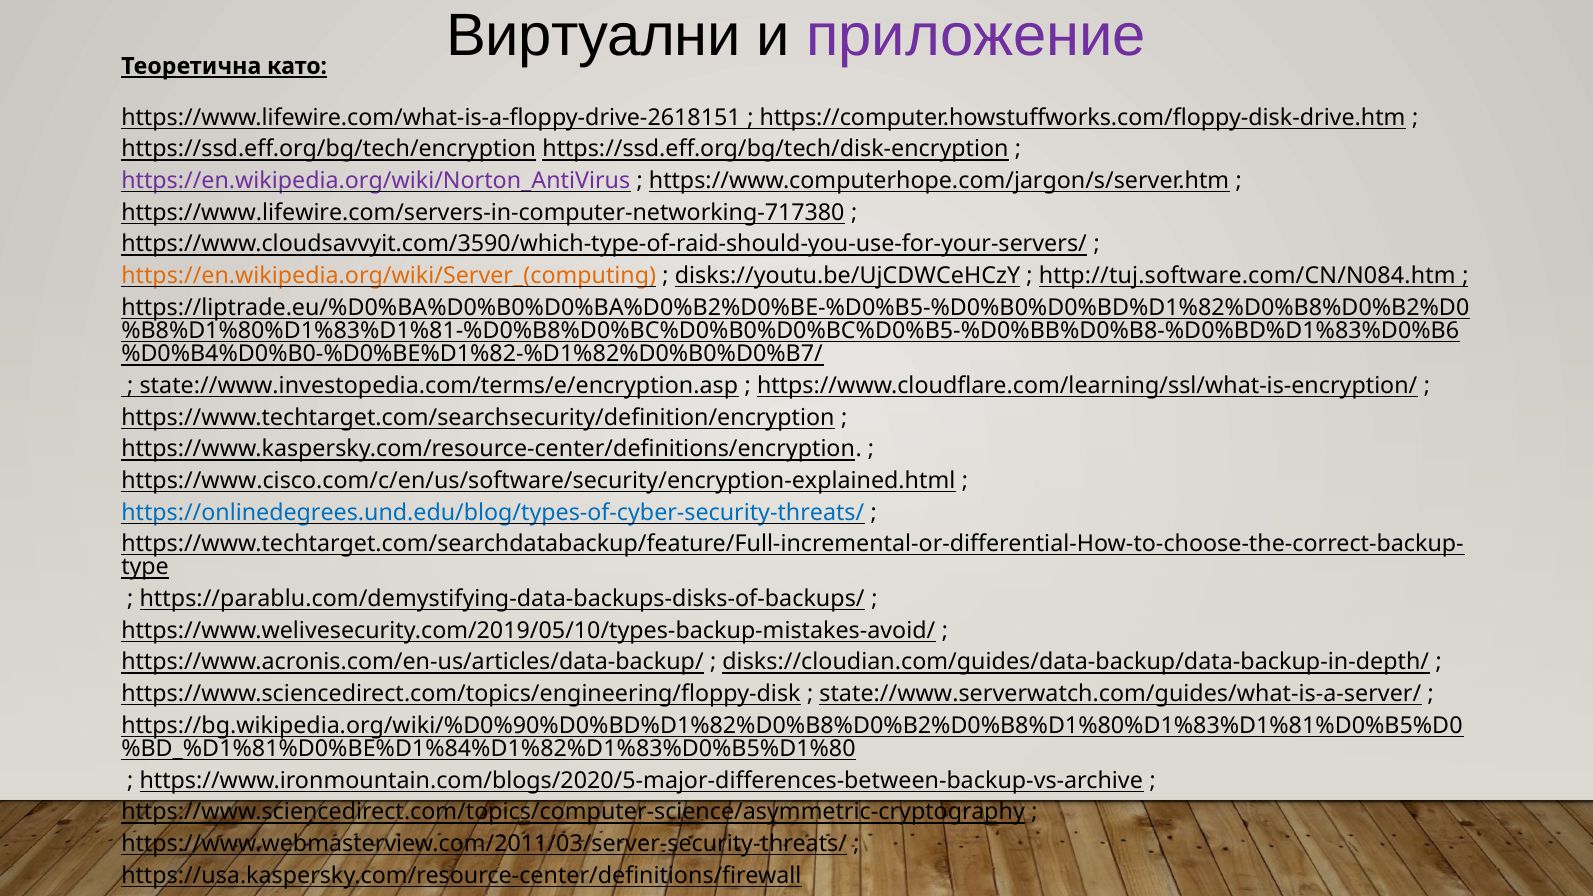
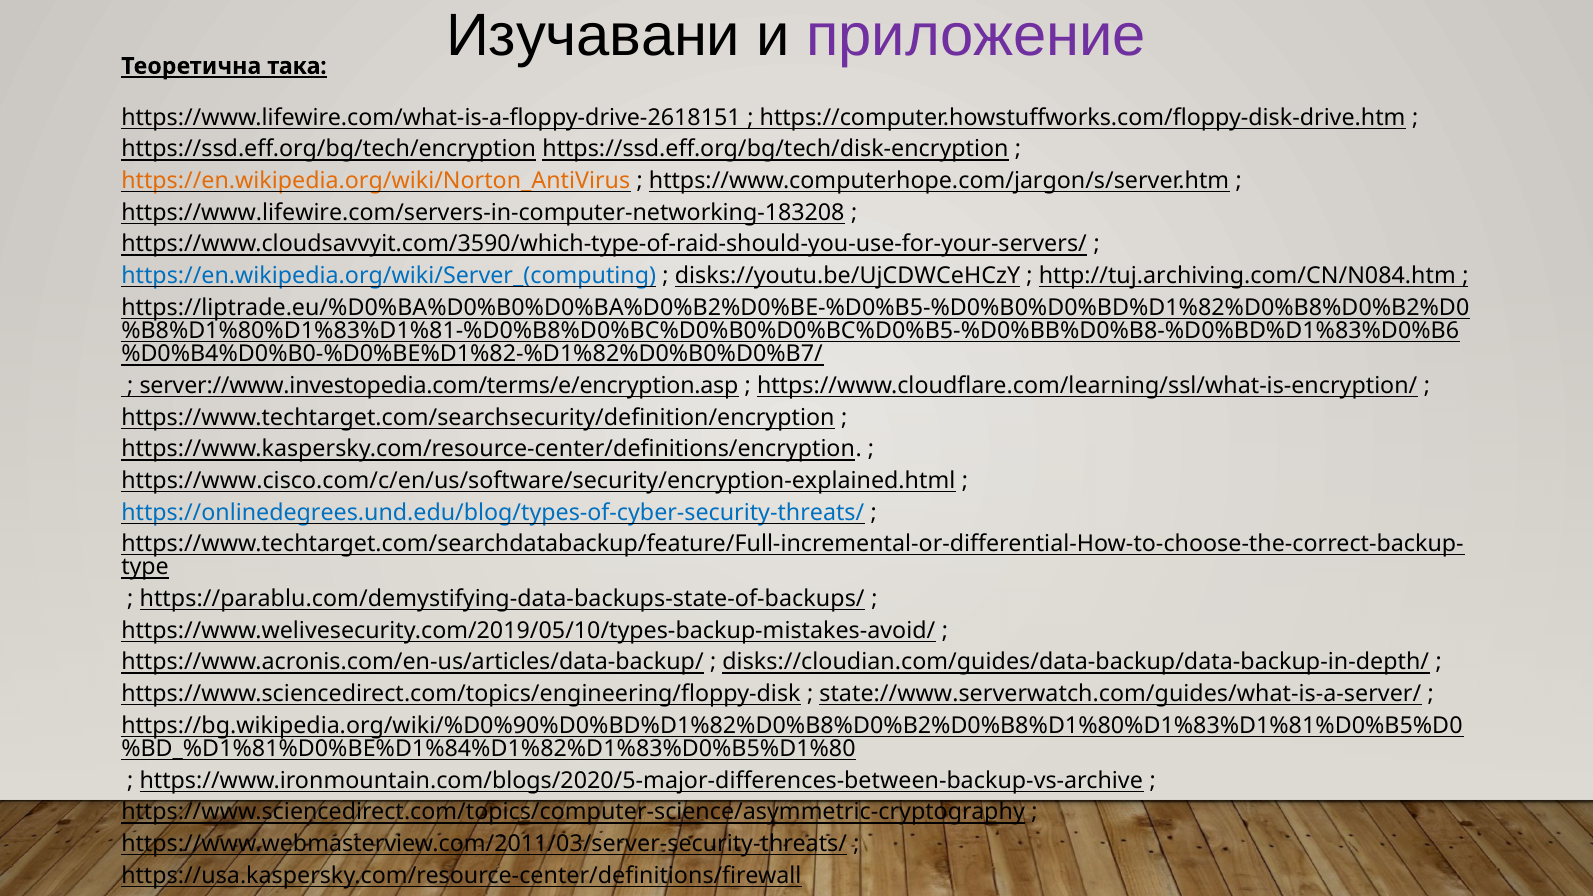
Виртуални: Виртуални -> Изучавани
като: като -> така
https://en.wikipedia.org/wiki/Norton_AntiVirus colour: purple -> orange
https://www.lifewire.com/servers-in-computer-networking-717380: https://www.lifewire.com/servers-in-computer-networking-717380 -> https://www.lifewire.com/servers-in-computer-networking-183208
https://en.wikipedia.org/wiki/Server_(computing colour: orange -> blue
http://tuj.software.com/CN/N084.htm: http://tuj.software.com/CN/N084.htm -> http://tuj.archiving.com/CN/N084.htm
state://www.investopedia.com/terms/e/encryption.asp: state://www.investopedia.com/terms/e/encryption.asp -> server://www.investopedia.com/terms/e/encryption.asp
https://parablu.com/demystifying-data-backups-disks-of-backups/: https://parablu.com/demystifying-data-backups-disks-of-backups/ -> https://parablu.com/demystifying-data-backups-state-of-backups/
